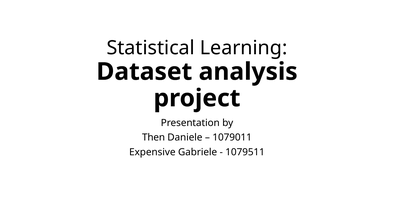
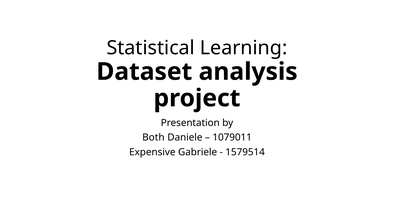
Then: Then -> Both
1079511: 1079511 -> 1579514
